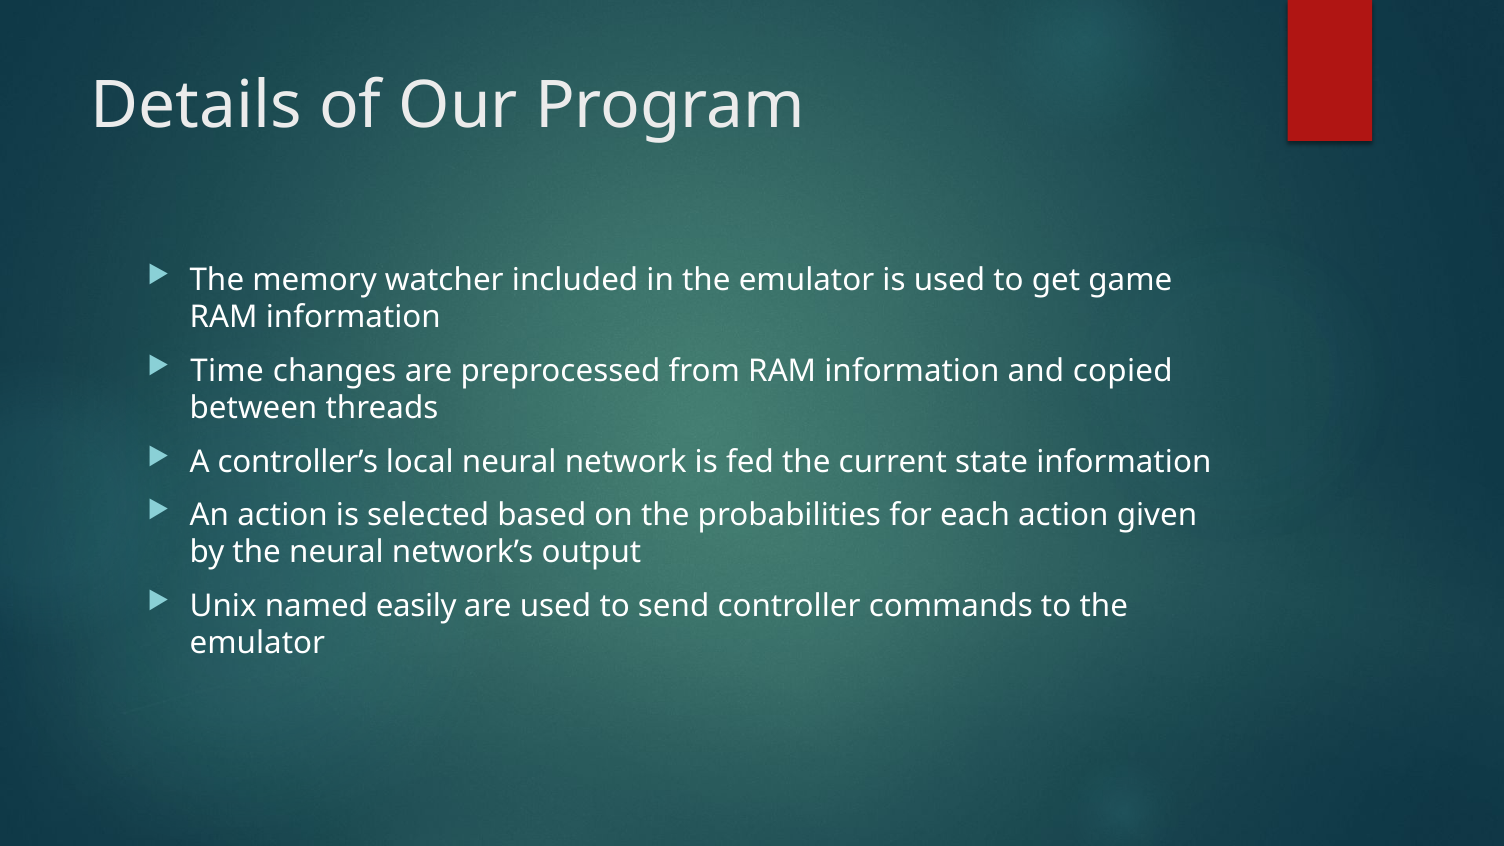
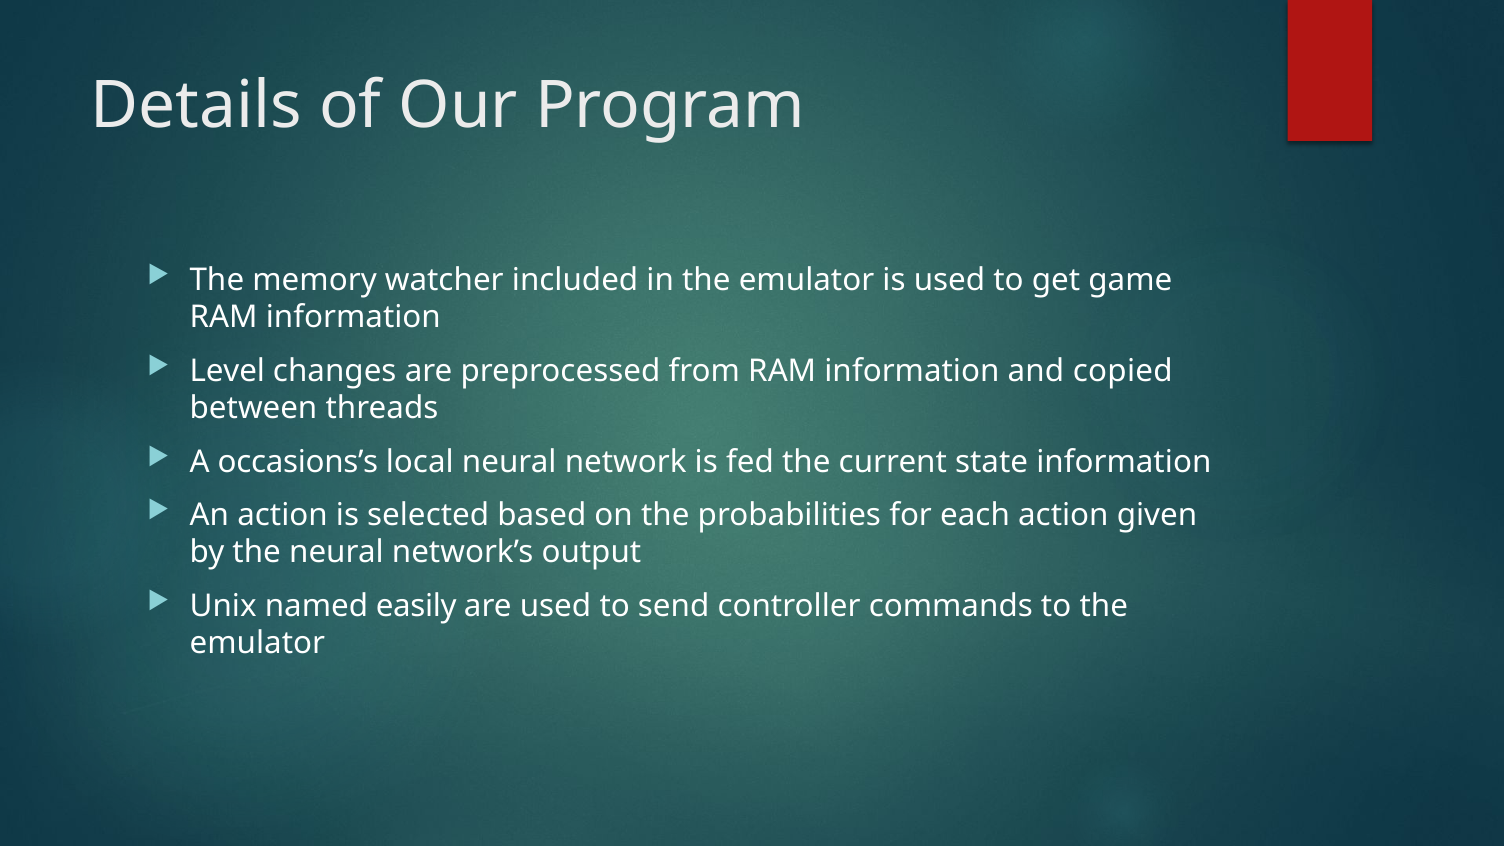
Time: Time -> Level
controller’s: controller’s -> occasions’s
